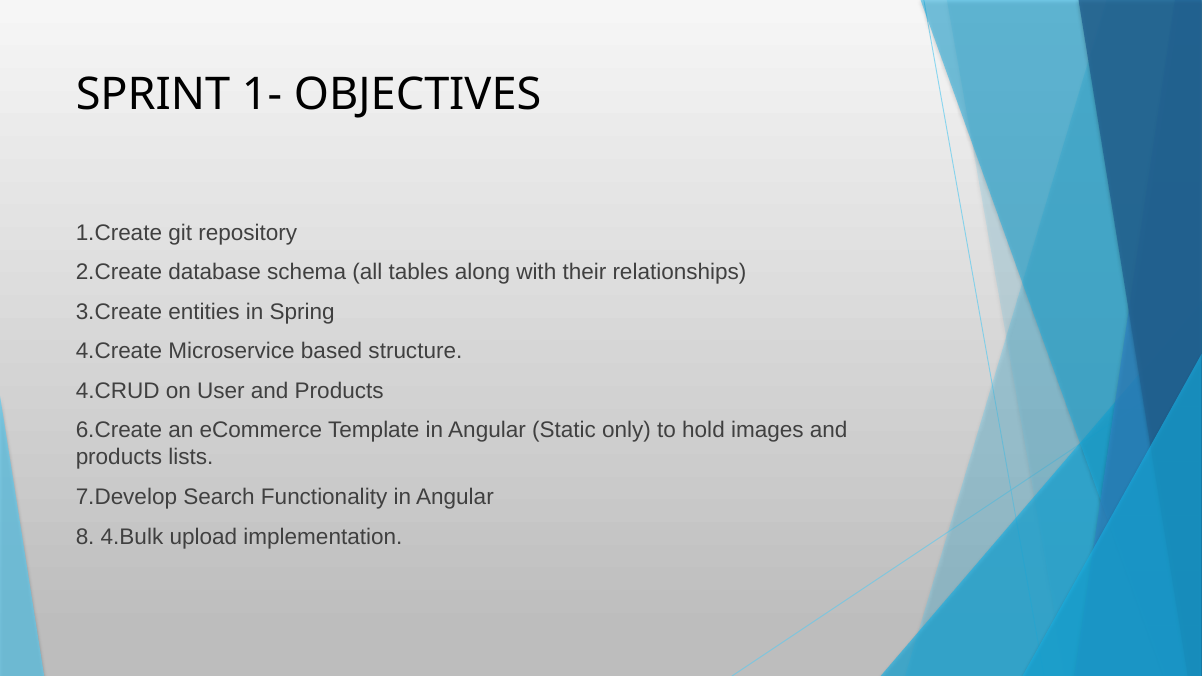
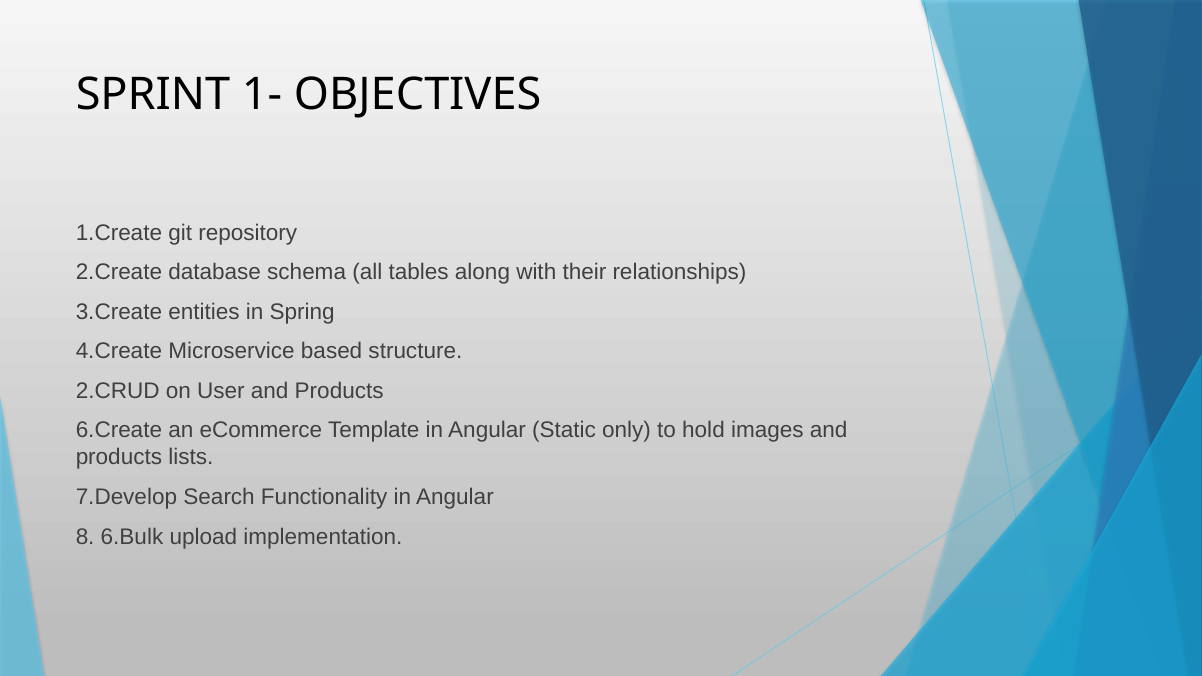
4.CRUD: 4.CRUD -> 2.CRUD
4.Bulk: 4.Bulk -> 6.Bulk
